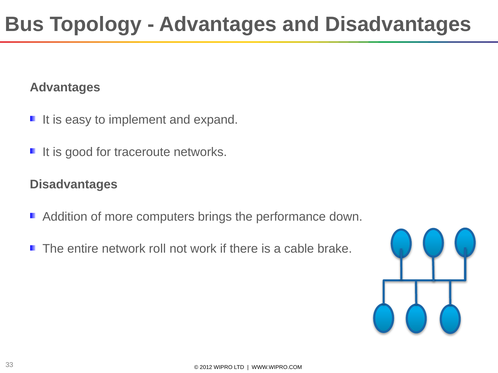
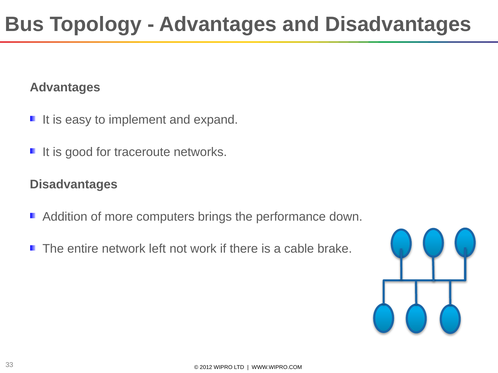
roll: roll -> left
